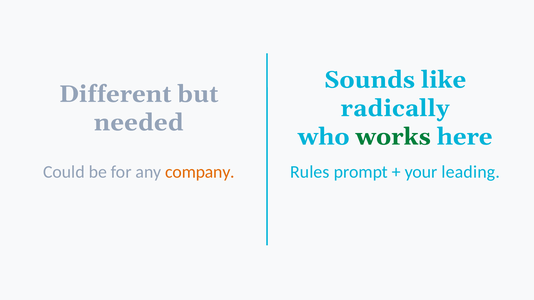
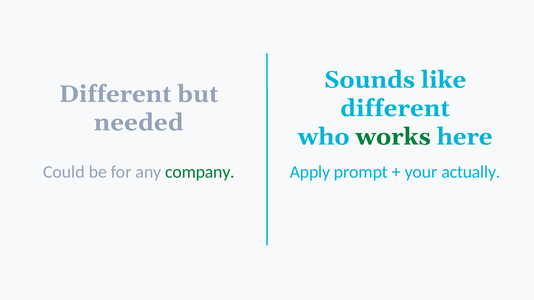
radically at (395, 108): radically -> different
company colour: orange -> green
Rules: Rules -> Apply
leading: leading -> actually
